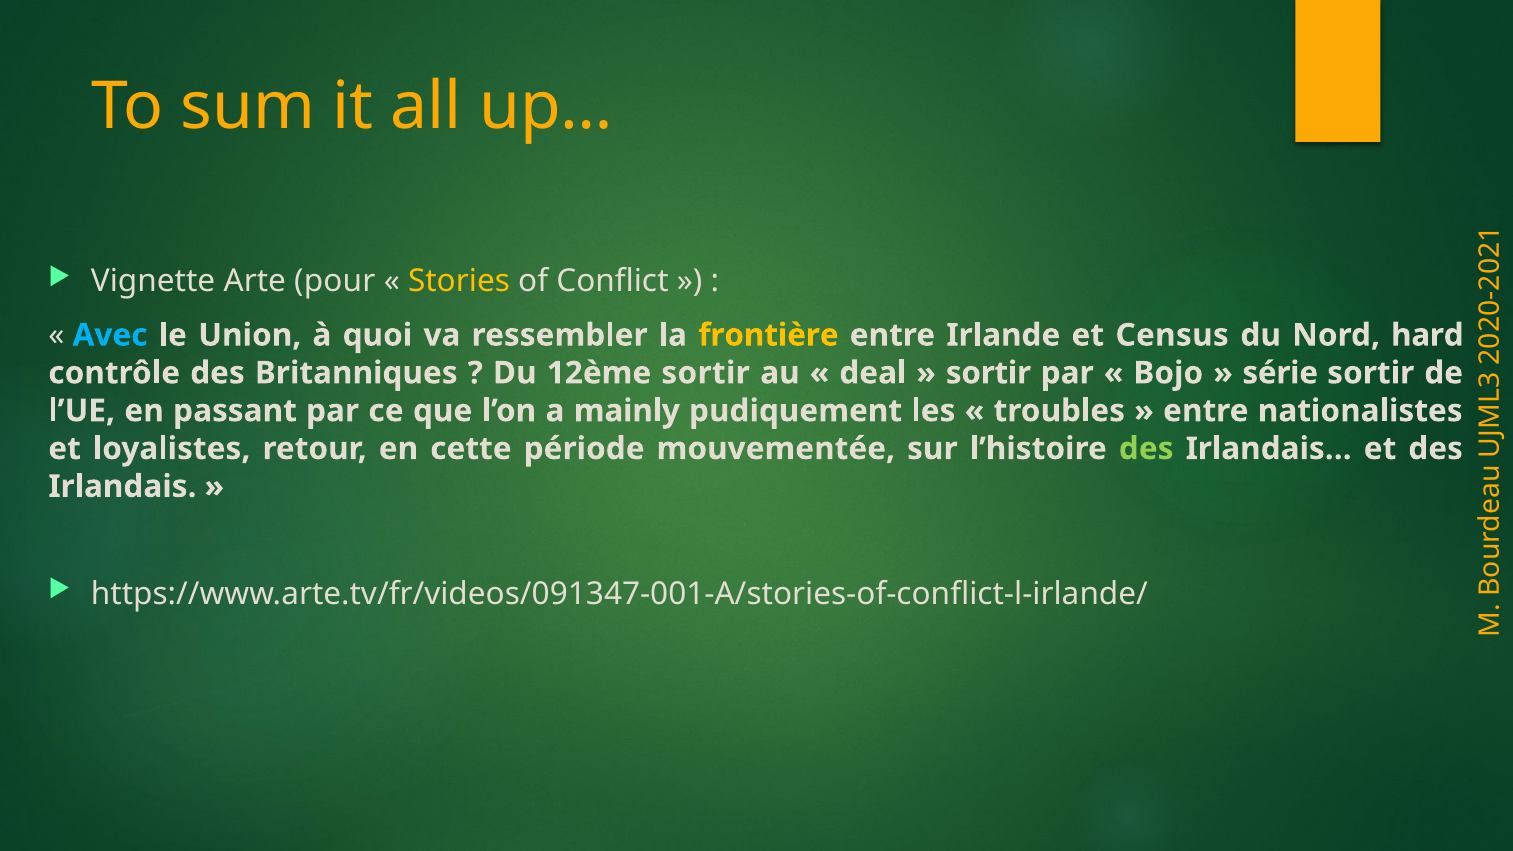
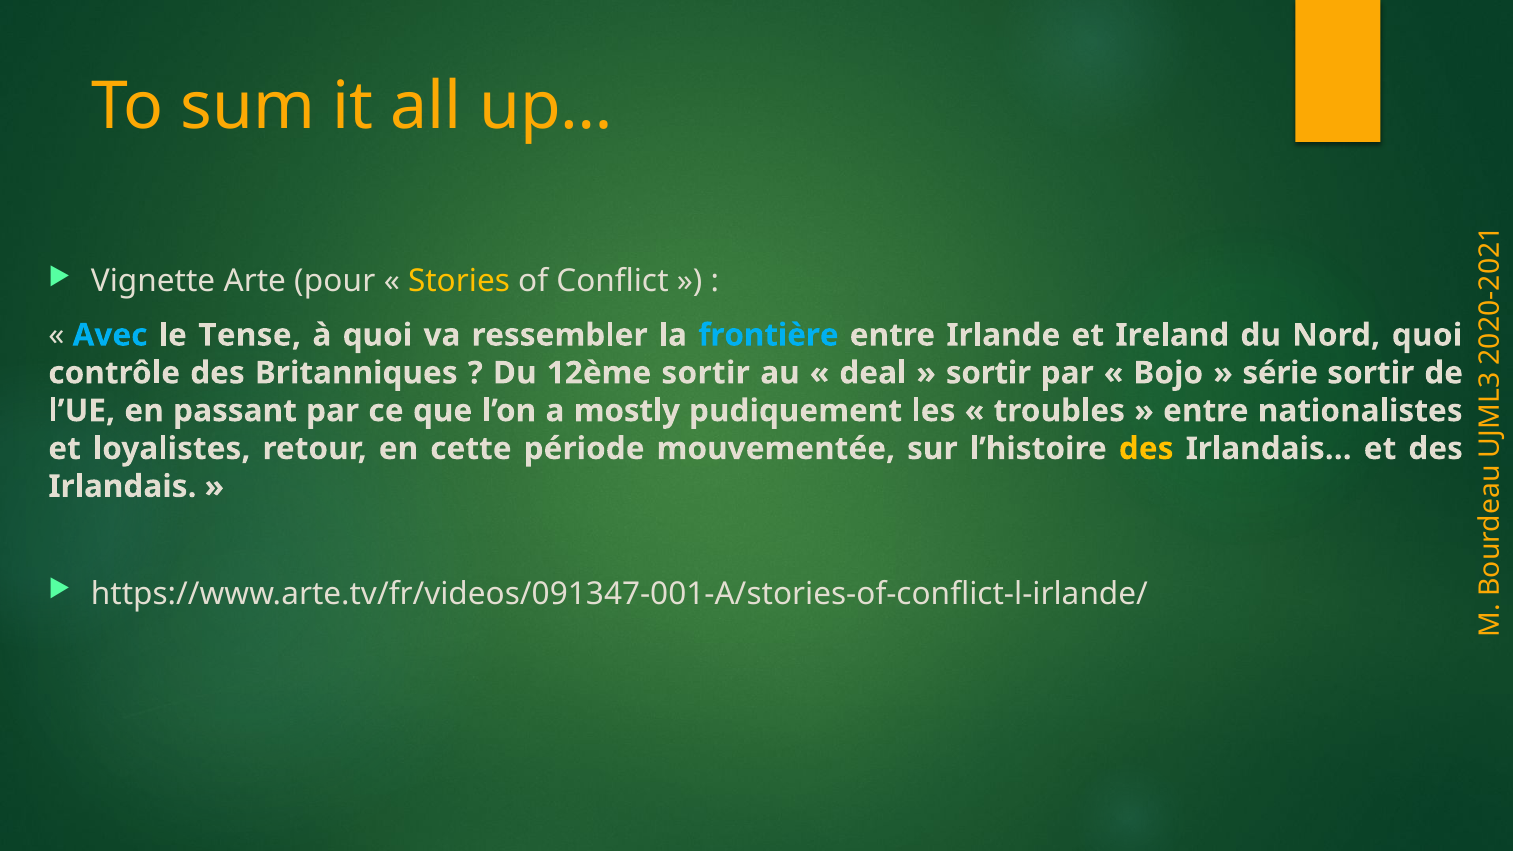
Union: Union -> Tense
frontière colour: yellow -> light blue
Census: Census -> Ireland
Nord hard: hard -> quoi
mainly: mainly -> mostly
des at (1146, 449) colour: light green -> yellow
